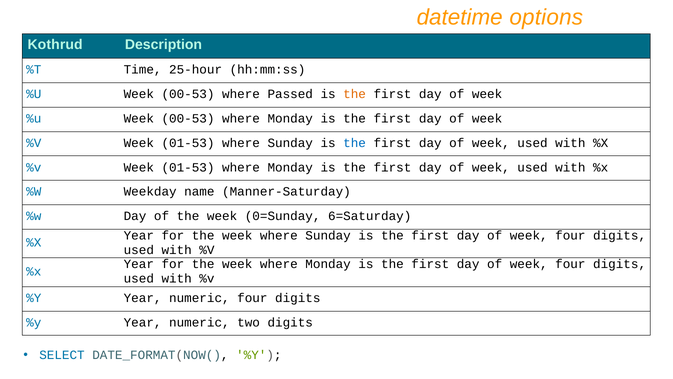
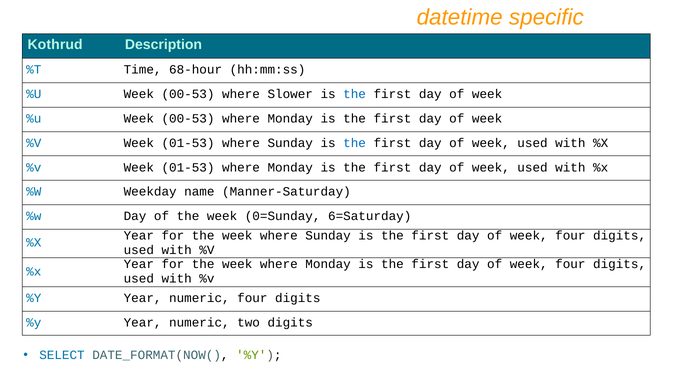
options: options -> specific
25-hour: 25-hour -> 68-hour
Passed: Passed -> Slower
the at (355, 94) colour: orange -> blue
